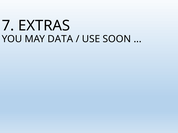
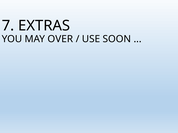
DATA: DATA -> OVER
